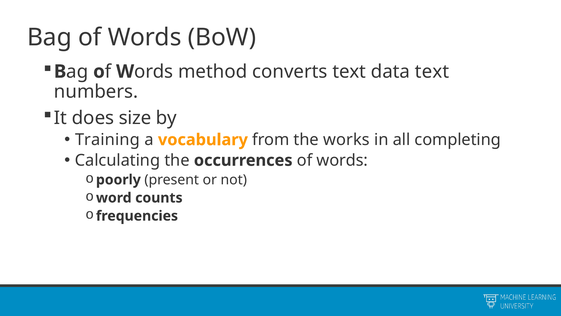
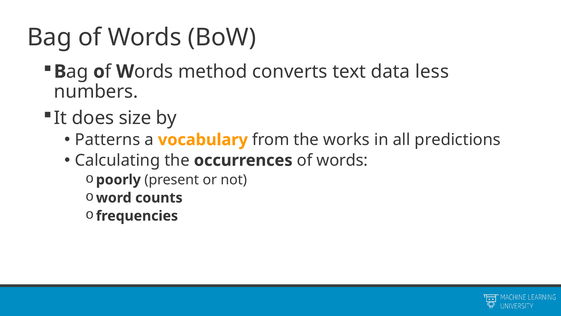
data text: text -> less
Training: Training -> Patterns
completing: completing -> predictions
